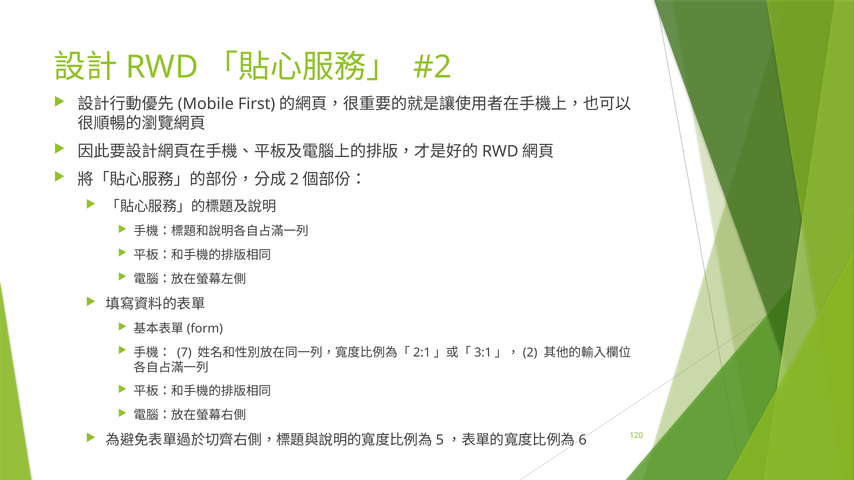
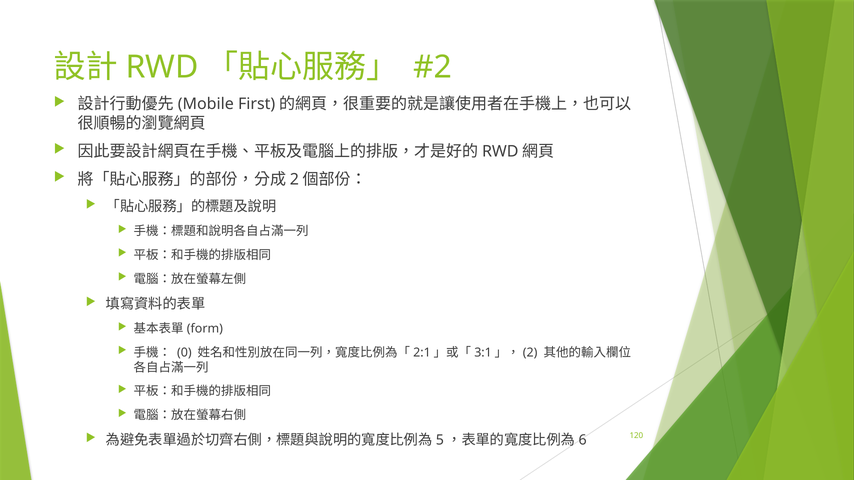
7: 7 -> 0
